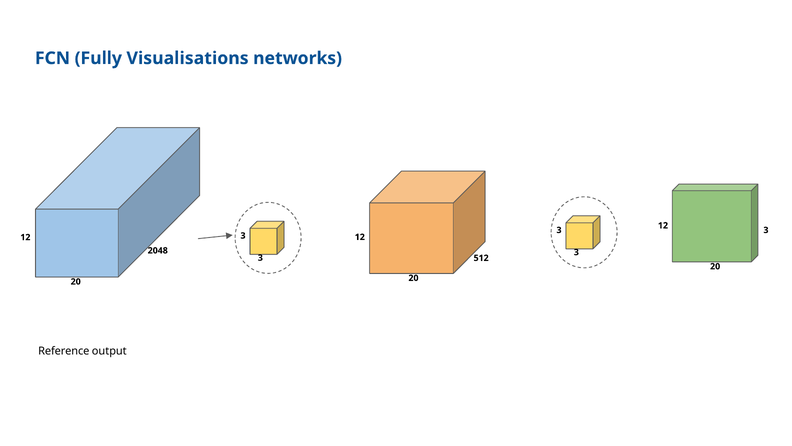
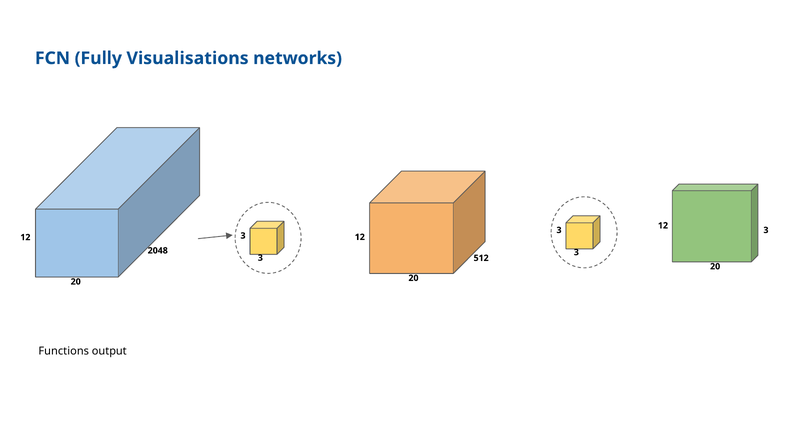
Reference: Reference -> Functions
